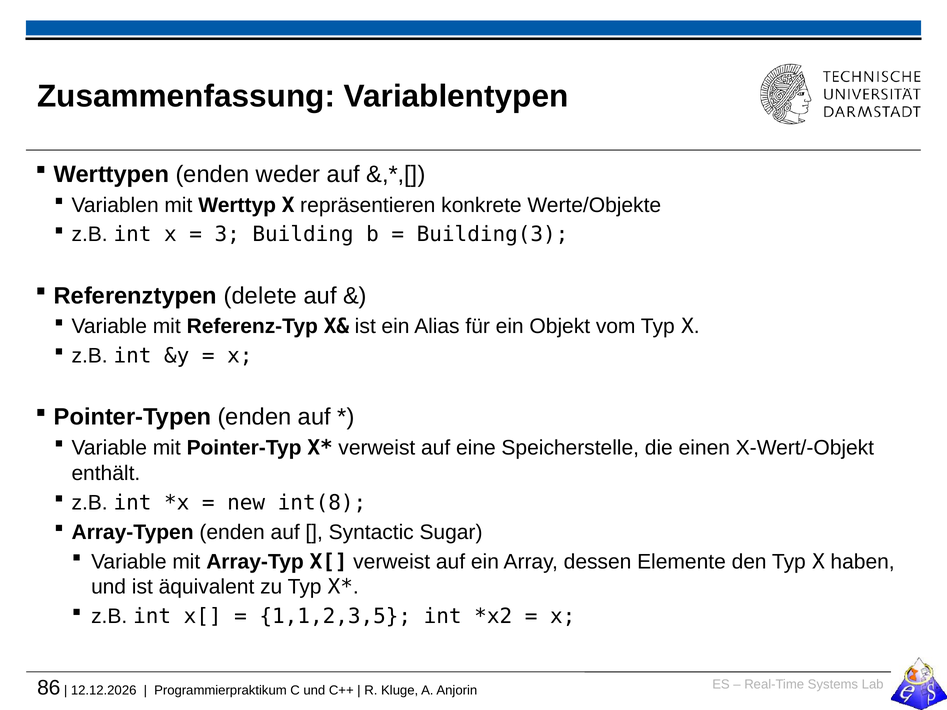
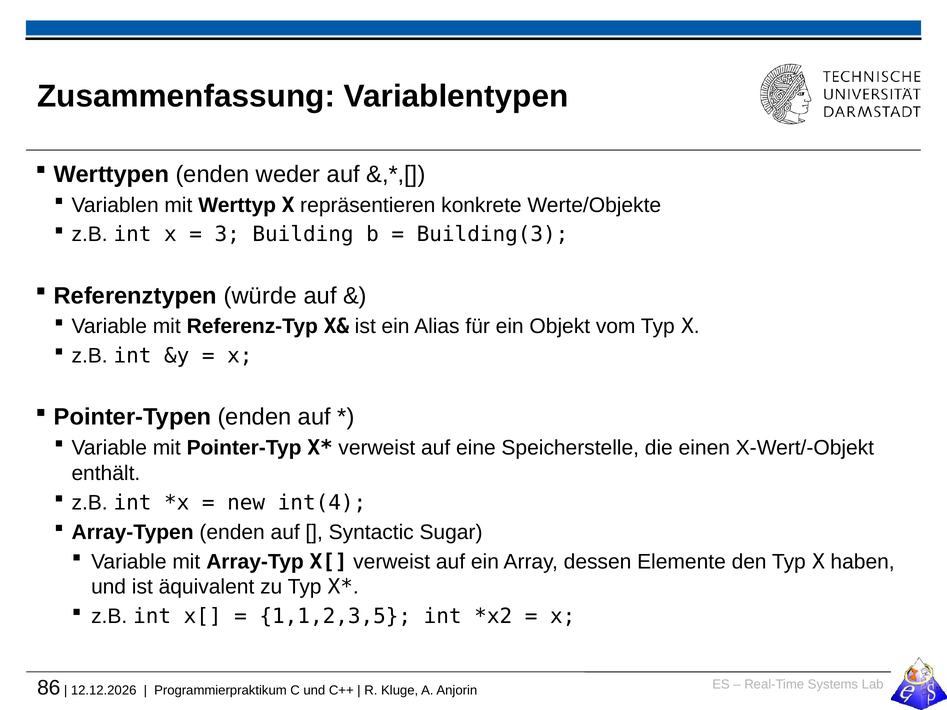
delete: delete -> würde
int(8: int(8 -> int(4
